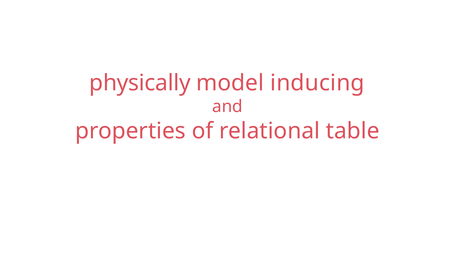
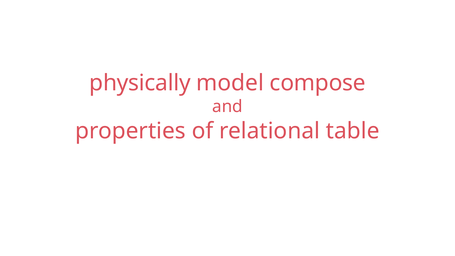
inducing: inducing -> compose
